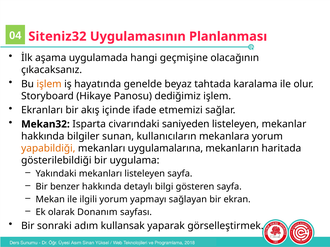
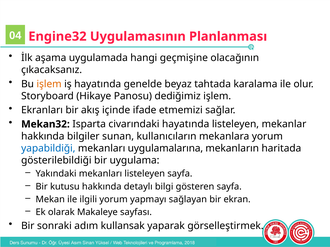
Siteniz32: Siteniz32 -> Engine32
civarındaki saniyeden: saniyeden -> hayatında
yapabildiği colour: orange -> blue
benzer: benzer -> kutusu
Donanım: Donanım -> Makaleye
